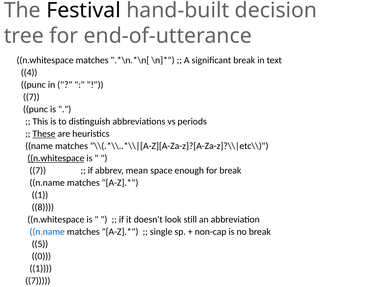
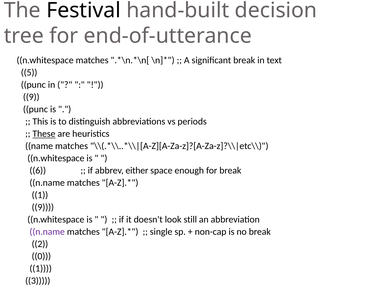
4: 4 -> 5
7 at (31, 97): 7 -> 9
n.whitespace at (56, 158) underline: present -> none
7 at (38, 171): 7 -> 6
mean: mean -> either
8 at (43, 207): 8 -> 9
n.name at (47, 232) colour: blue -> purple
5: 5 -> 2
7 at (38, 281): 7 -> 3
